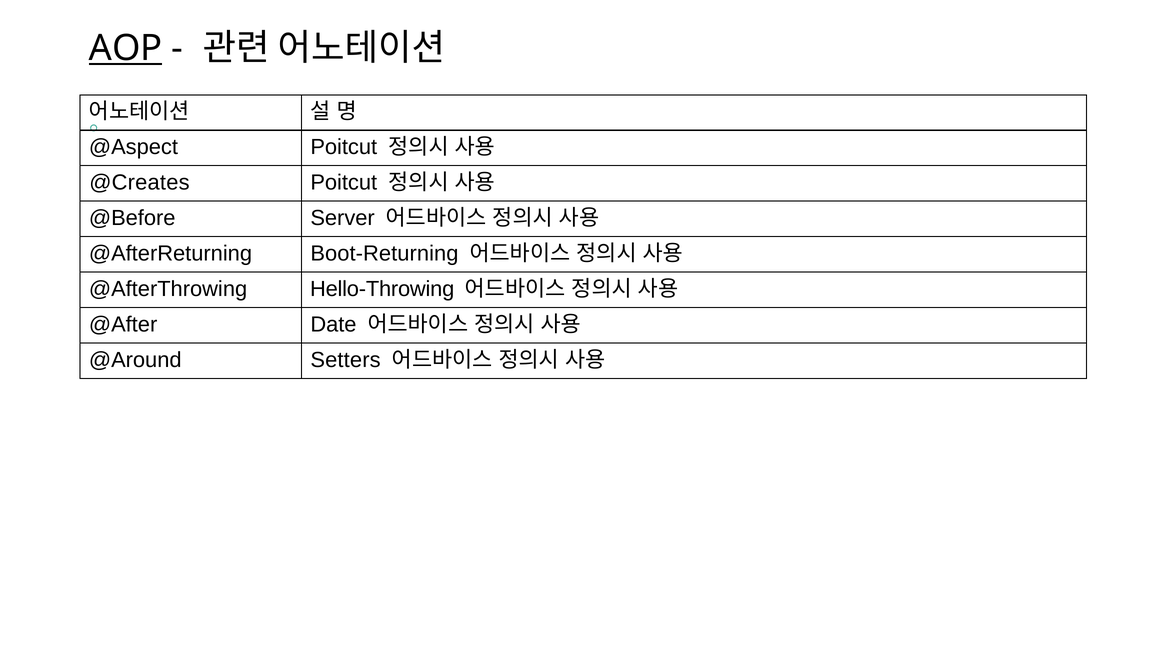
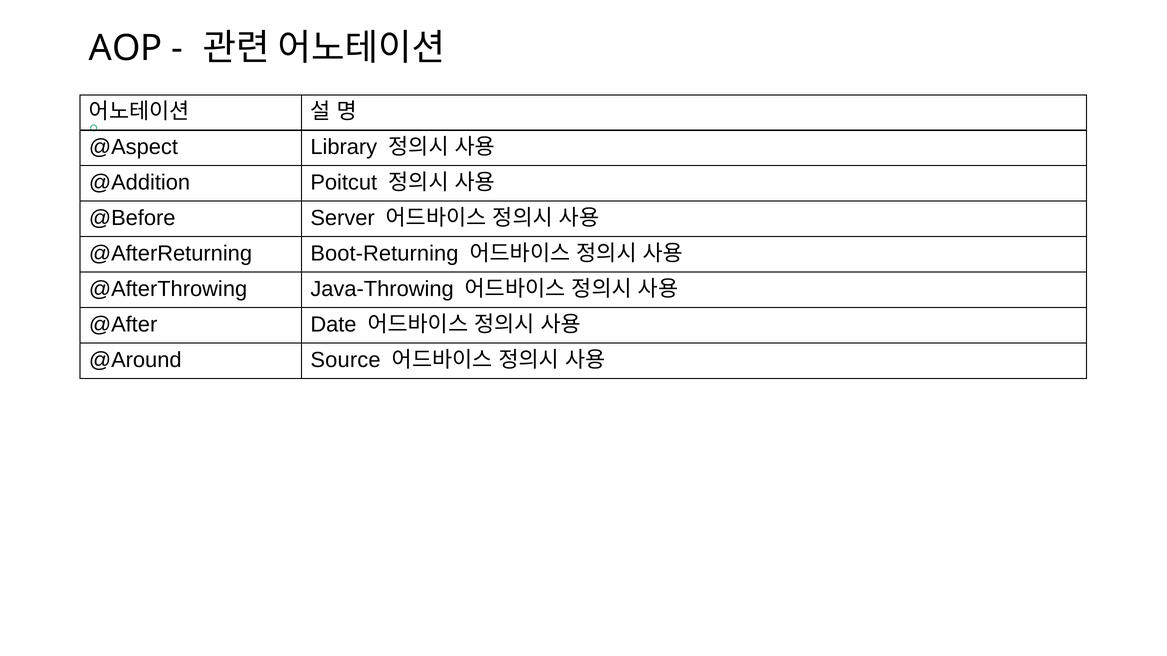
AOP underline: present -> none
@Aspect Poitcut: Poitcut -> Library
@Creates: @Creates -> @Addition
Hello-Throwing: Hello-Throwing -> Java-Throwing
Setters: Setters -> Source
